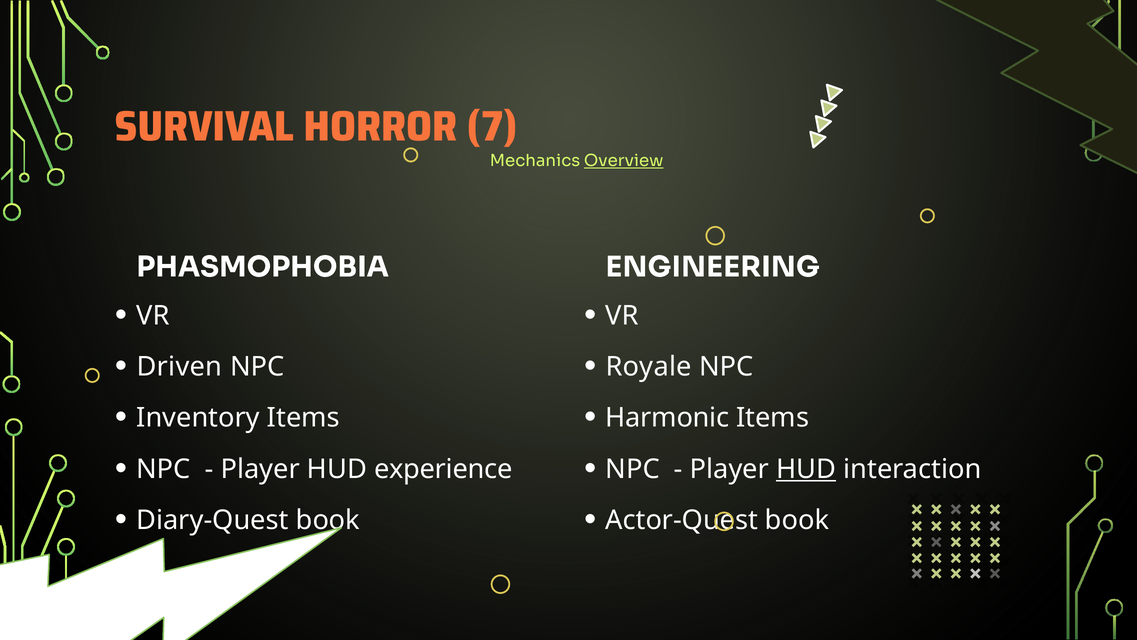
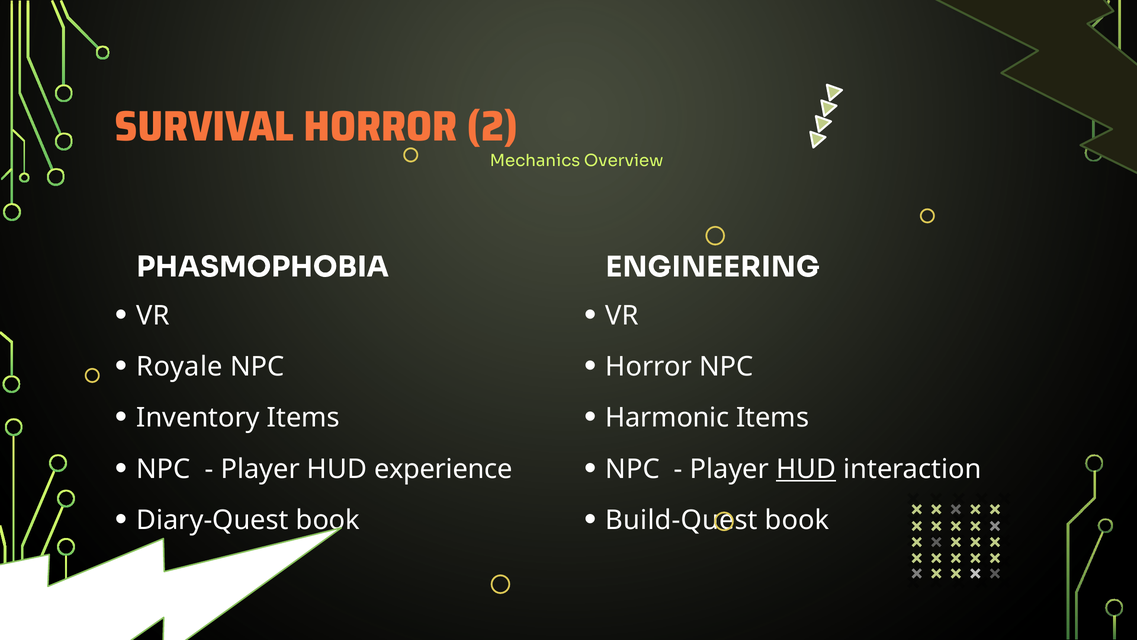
7: 7 -> 2
Overview underline: present -> none
Driven: Driven -> Royale
Royale at (649, 367): Royale -> Horror
Actor-Quest: Actor-Quest -> Build-Quest
